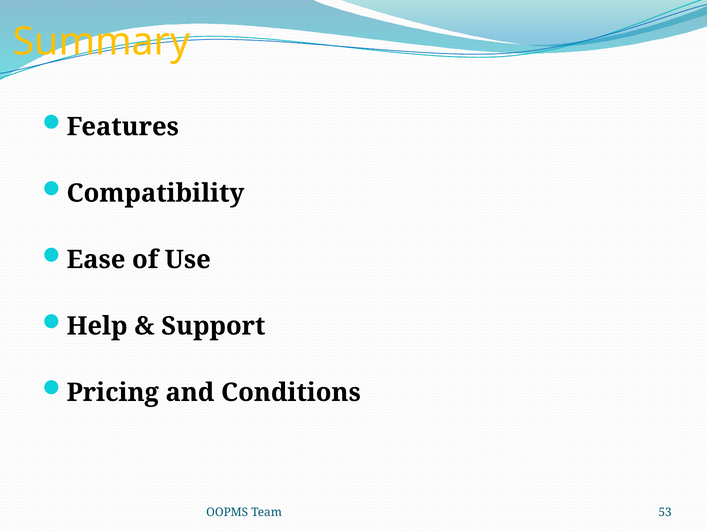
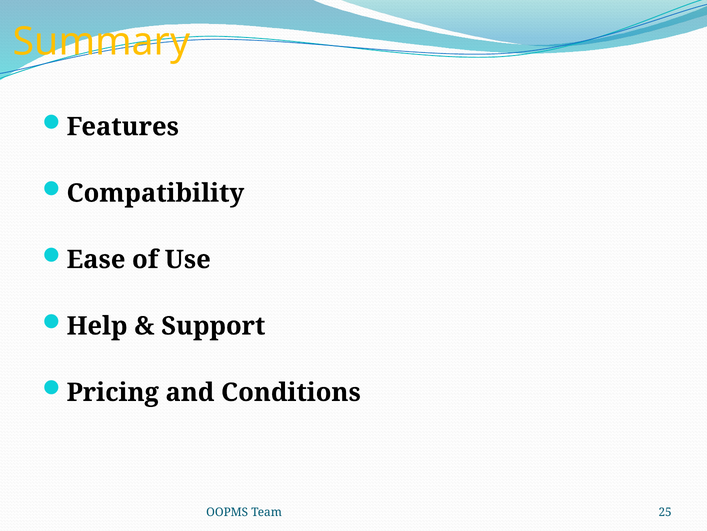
53: 53 -> 25
